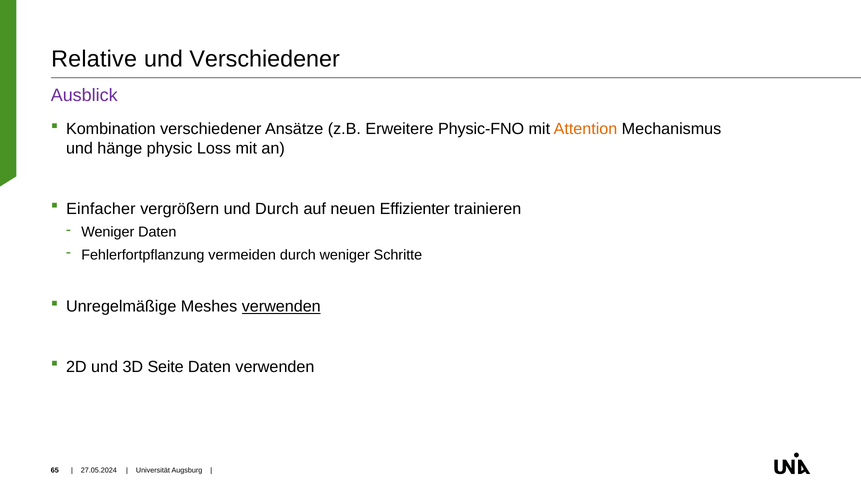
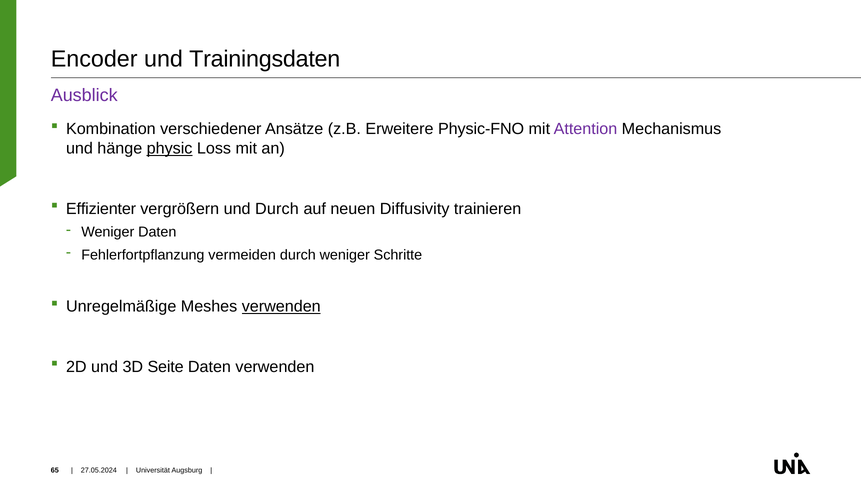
Relative: Relative -> Encoder
und Verschiedener: Verschiedener -> Trainingsdaten
Attention colour: orange -> purple
physic underline: none -> present
Einfacher: Einfacher -> Effizienter
Effizienter: Effizienter -> Diffusivity
